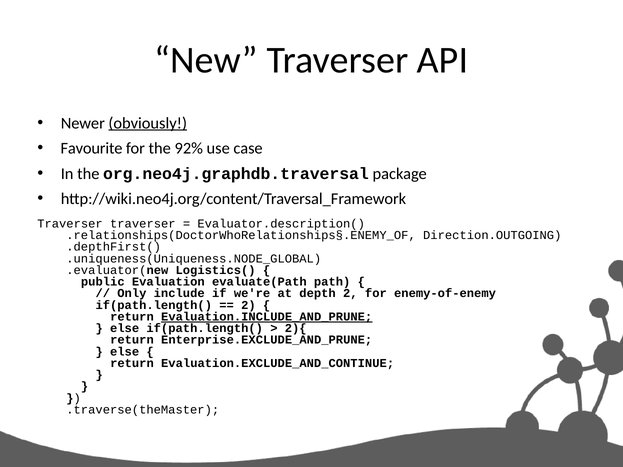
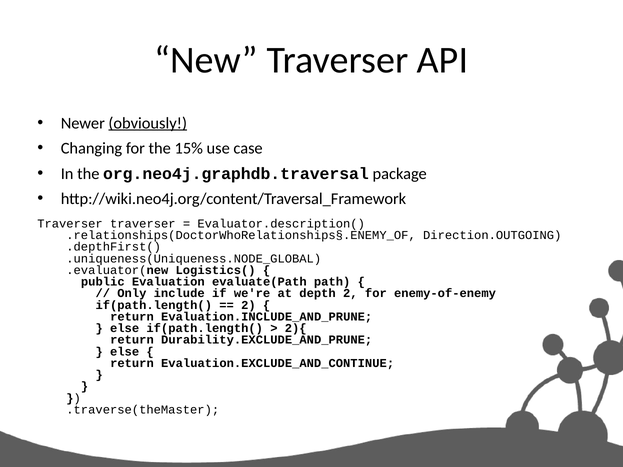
Favourite: Favourite -> Changing
92%: 92% -> 15%
Evaluation.INCLUDE_AND_PRUNE underline: present -> none
Enterprise.EXCLUDE_AND_PRUNE: Enterprise.EXCLUDE_AND_PRUNE -> Durability.EXCLUDE_AND_PRUNE
